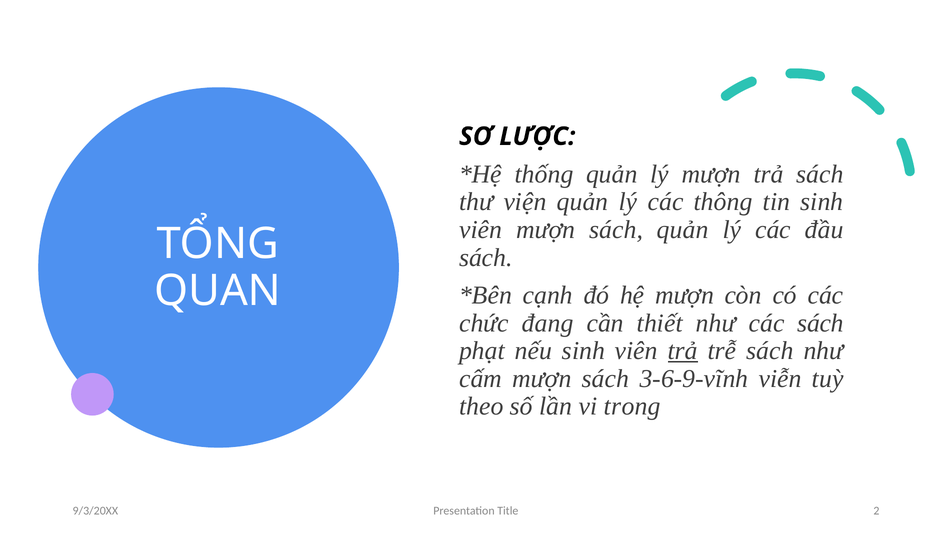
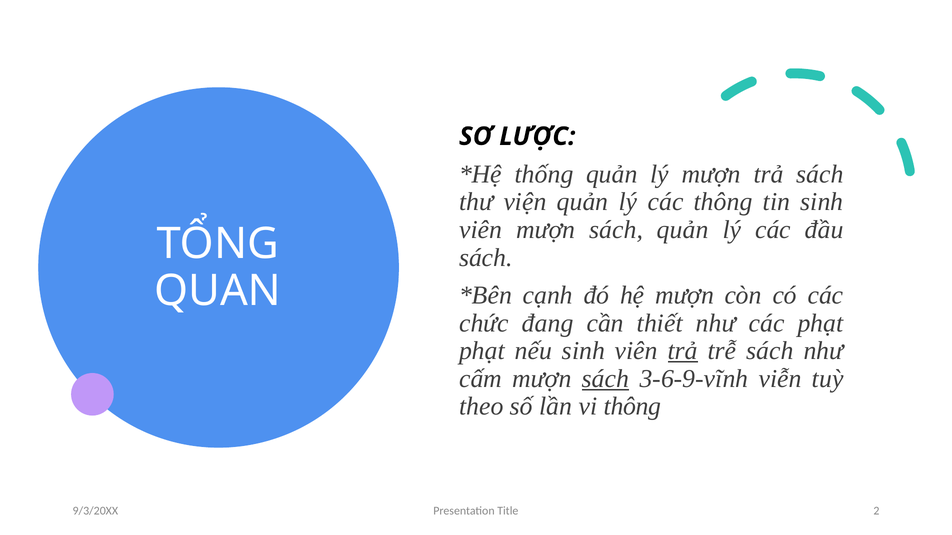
các sách: sách -> phạt
sách at (606, 379) underline: none -> present
vi trong: trong -> thông
